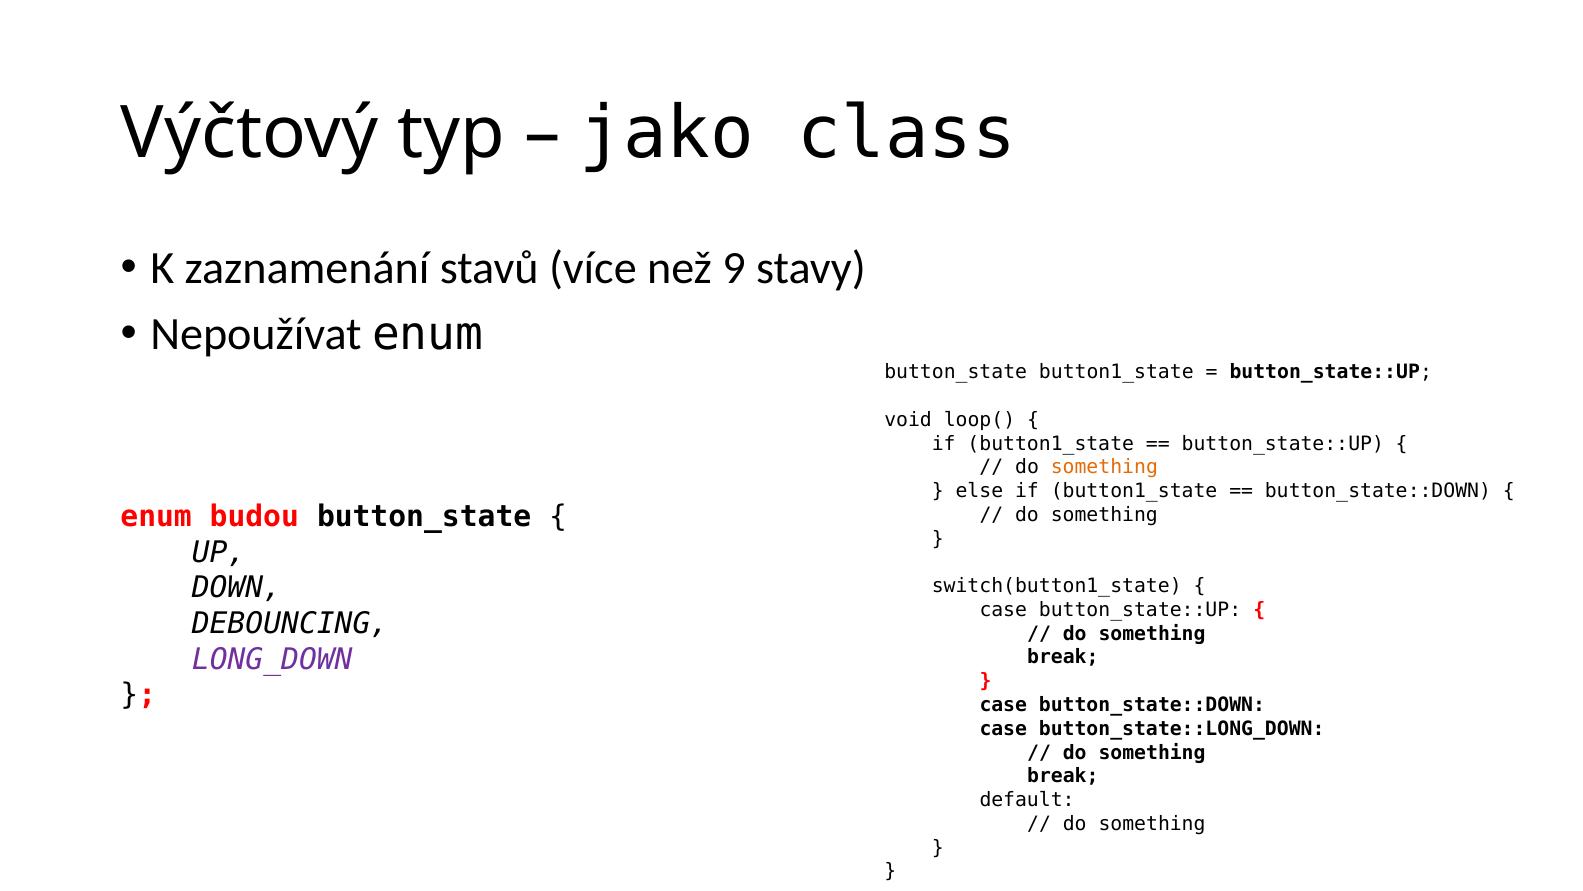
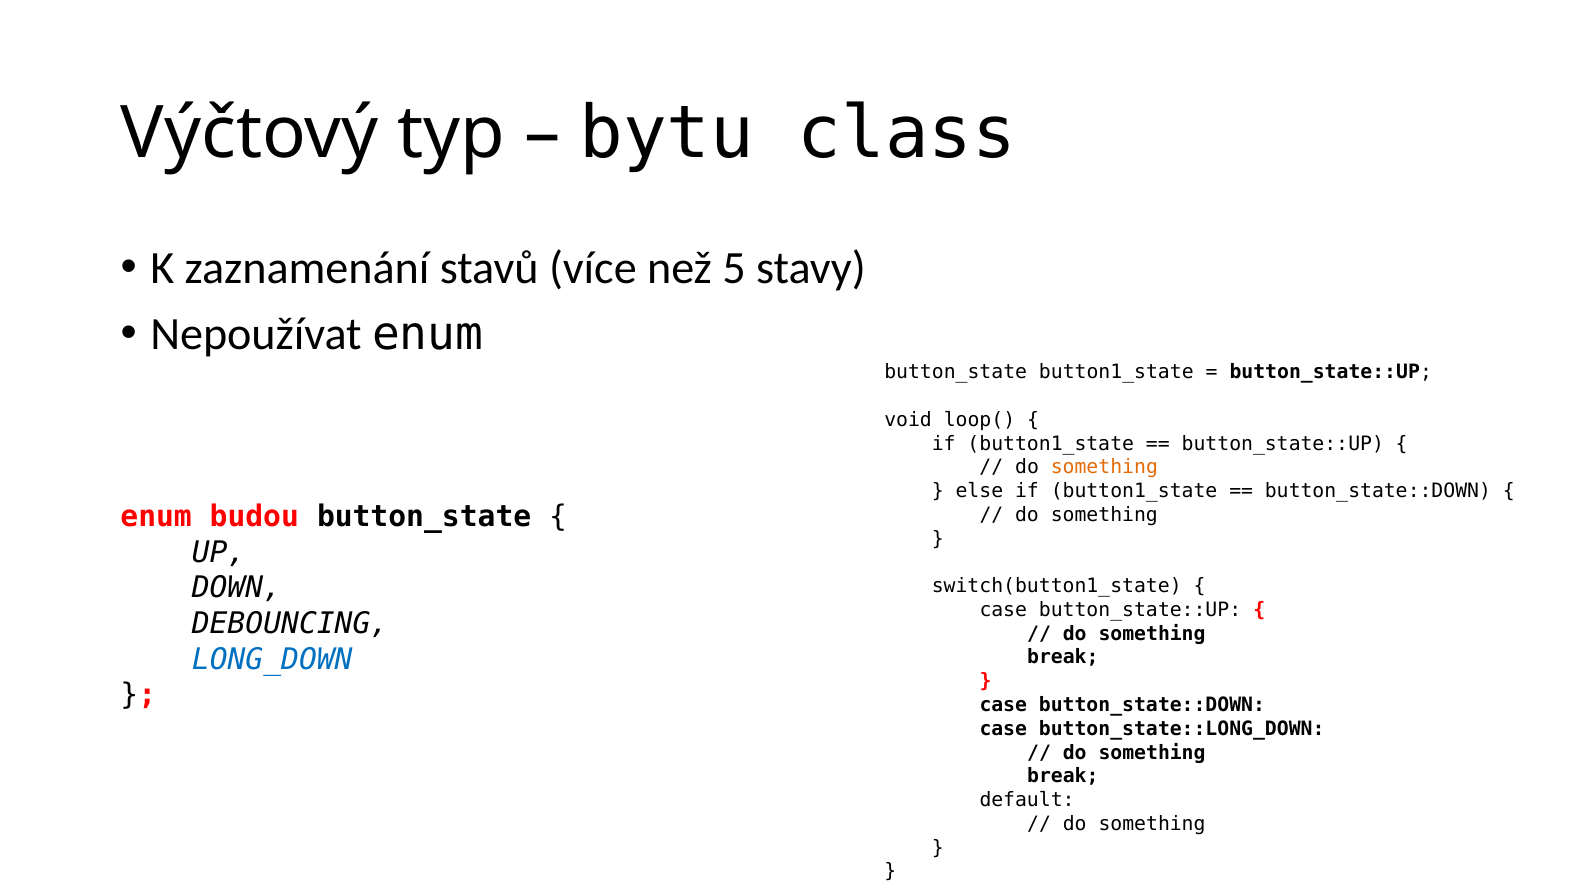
jako: jako -> bytu
9: 9 -> 5
LONG_DOWN colour: purple -> blue
